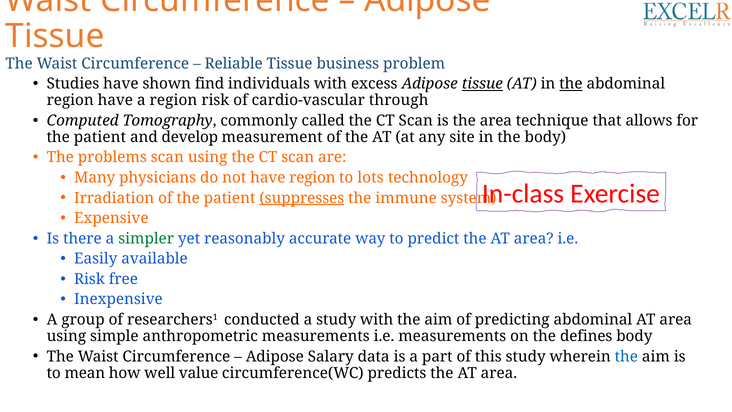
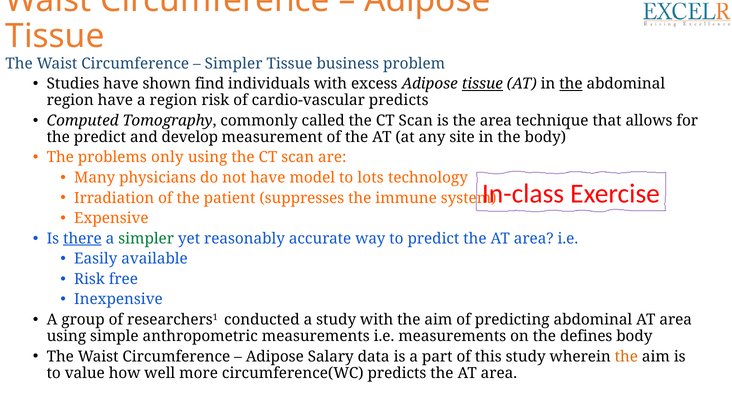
Reliable at (234, 64): Reliable -> Simpler
cardio-vascular through: through -> predicts
patient at (100, 137): patient -> predict
problems scan: scan -> only
have region: region -> model
suppresses underline: present -> none
there underline: none -> present
the at (626, 356) colour: blue -> orange
mean: mean -> value
value: value -> more
